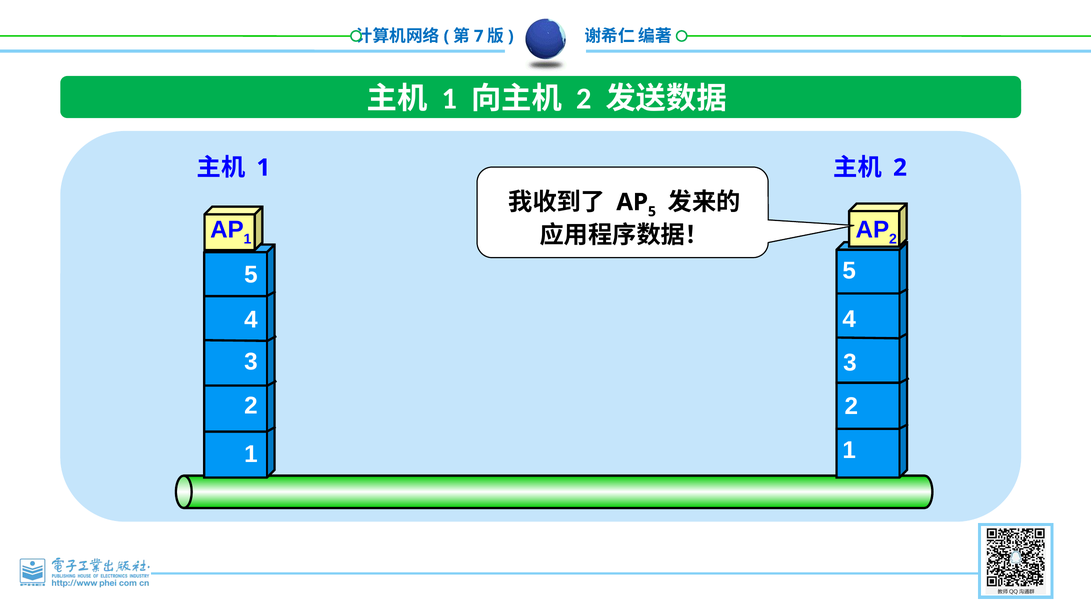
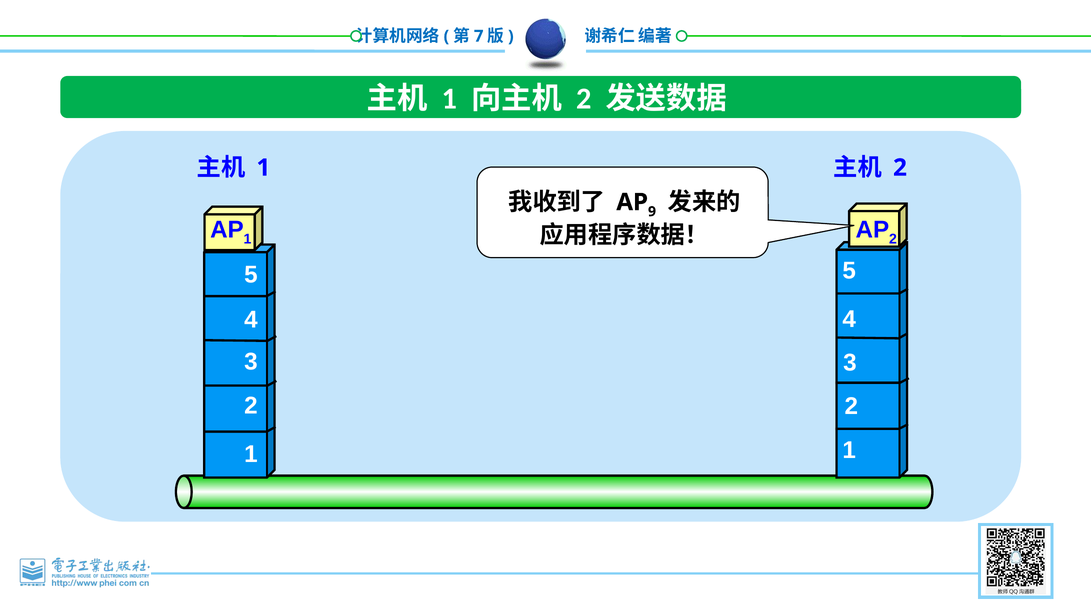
5 at (652, 211): 5 -> 9
